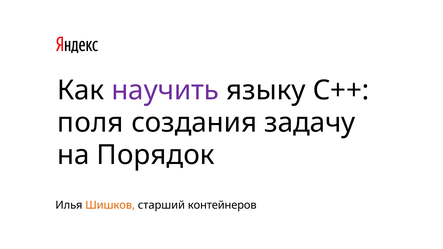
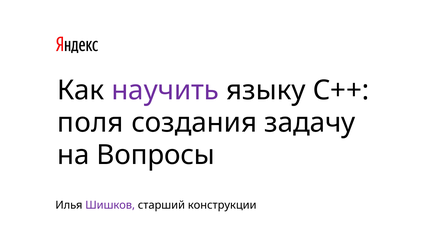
Порядок: Порядок -> Вопросы
Шишков colour: orange -> purple
контейнеров: контейнеров -> конструкции
